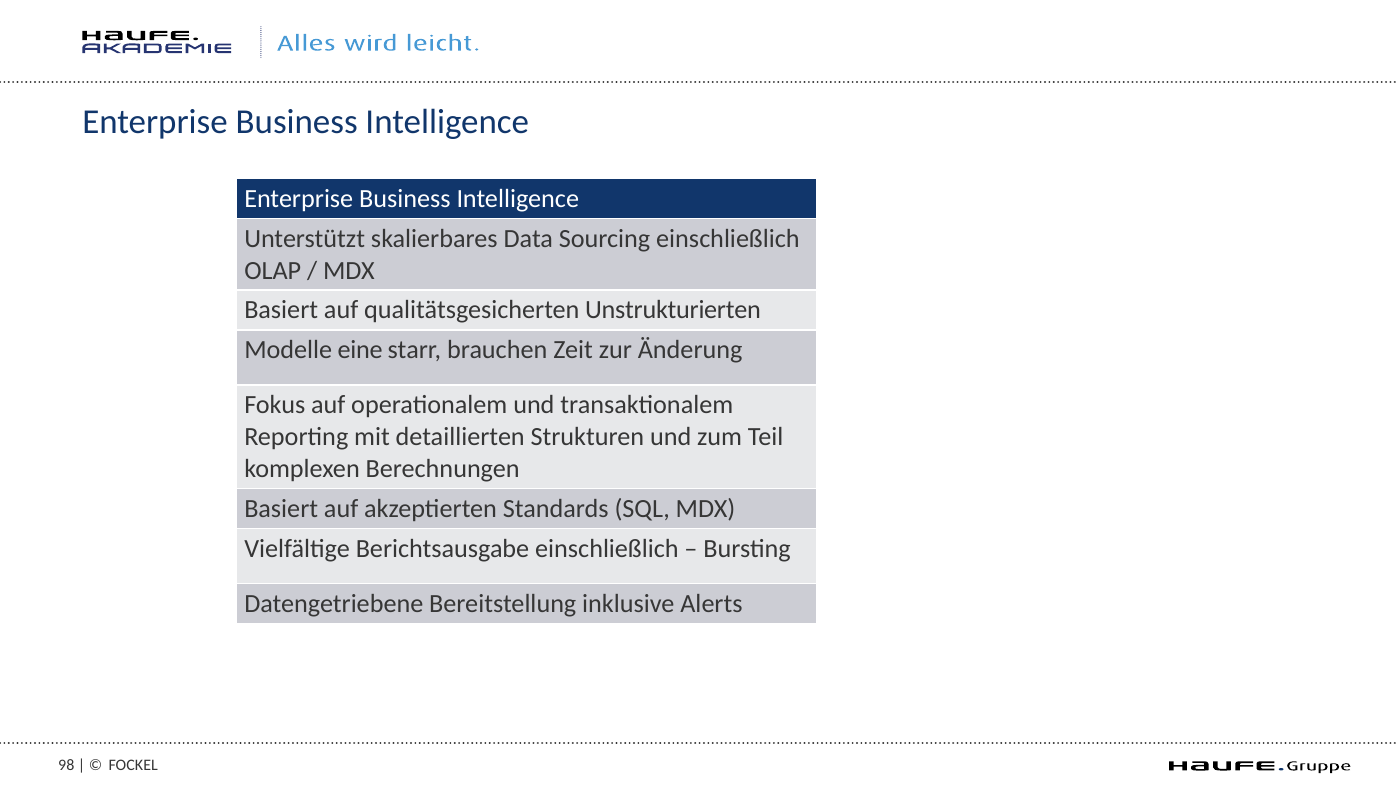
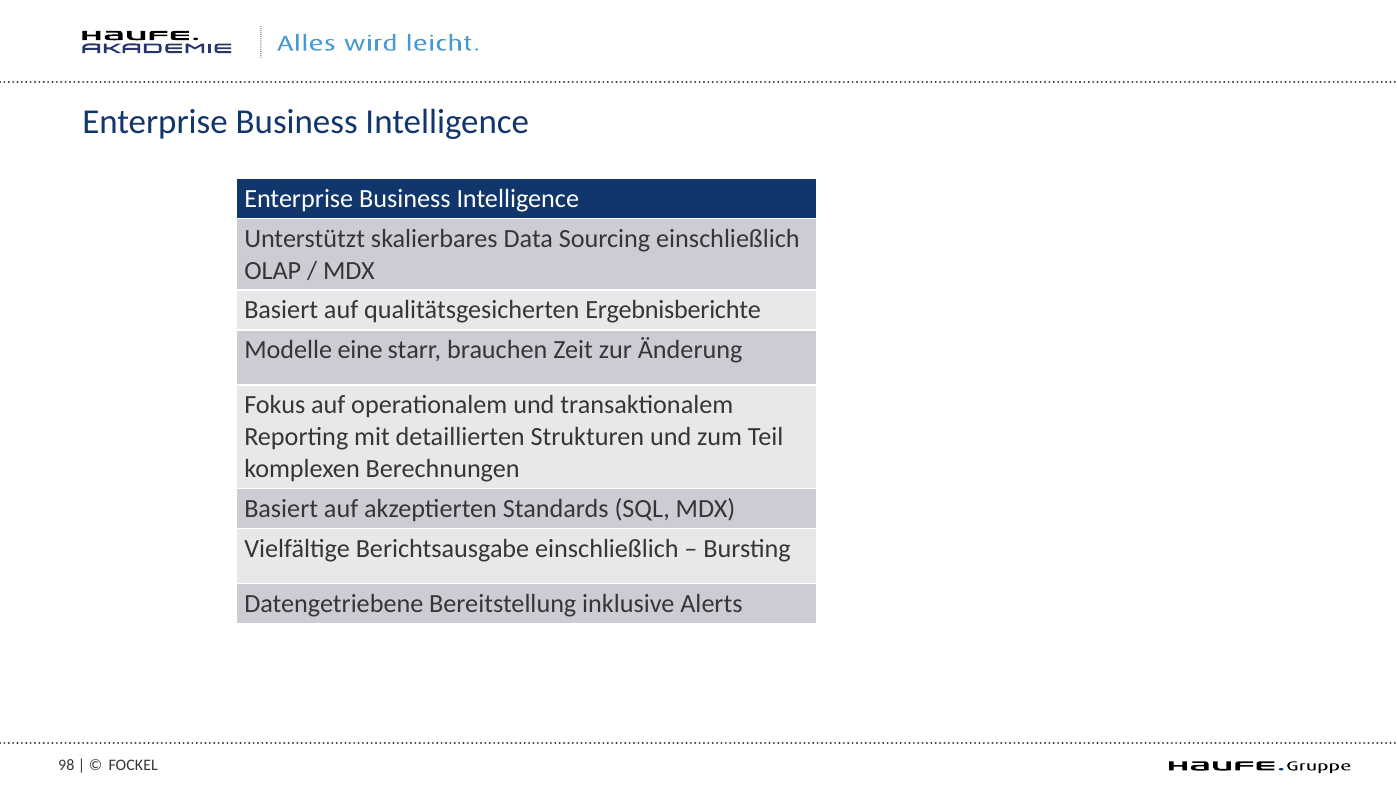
Unstrukturierten: Unstrukturierten -> Ergebnisberichte
